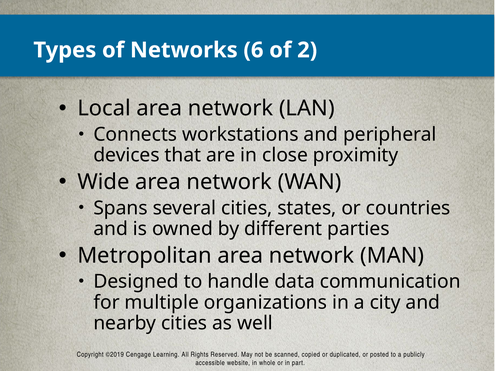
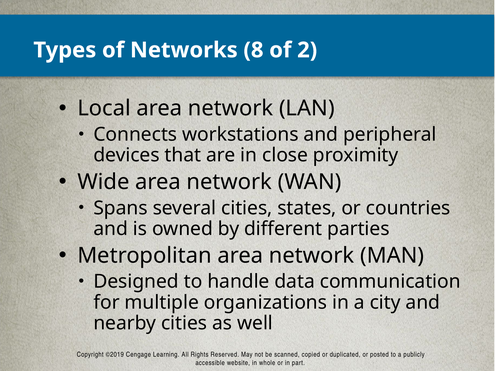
6: 6 -> 8
